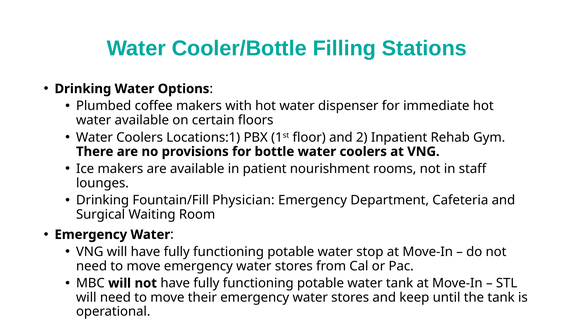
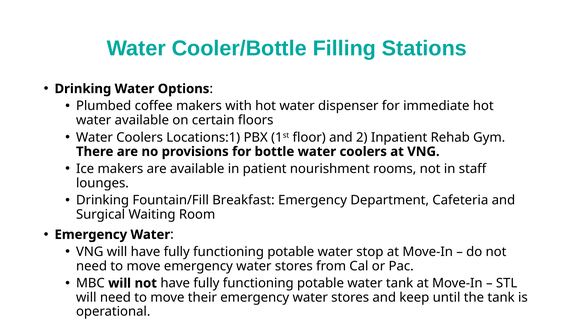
Physician: Physician -> Breakfast
